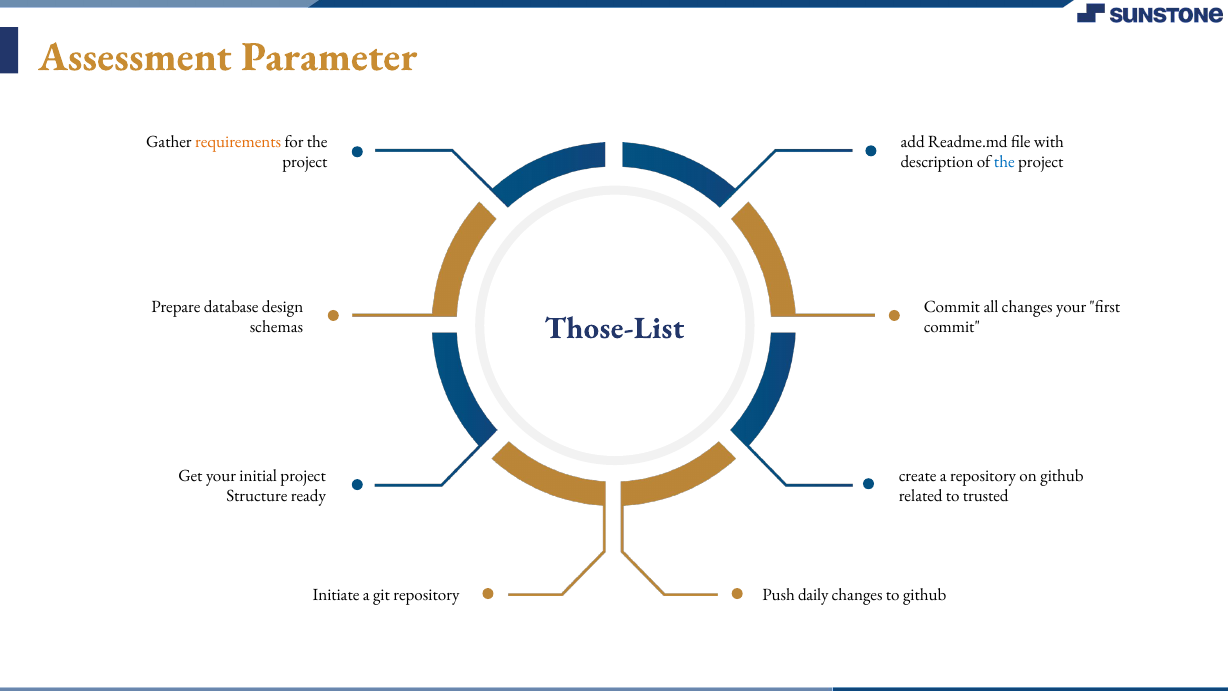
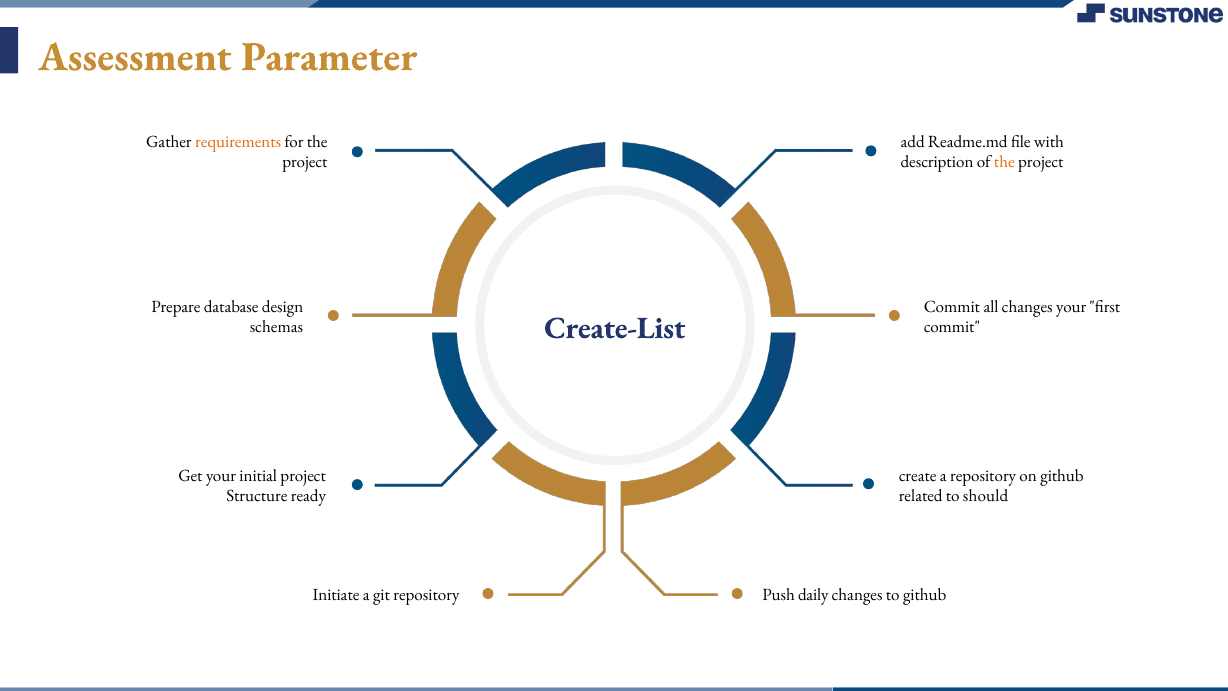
the at (1004, 162) colour: blue -> orange
Those-List: Those-List -> Create-List
trusted: trusted -> should
